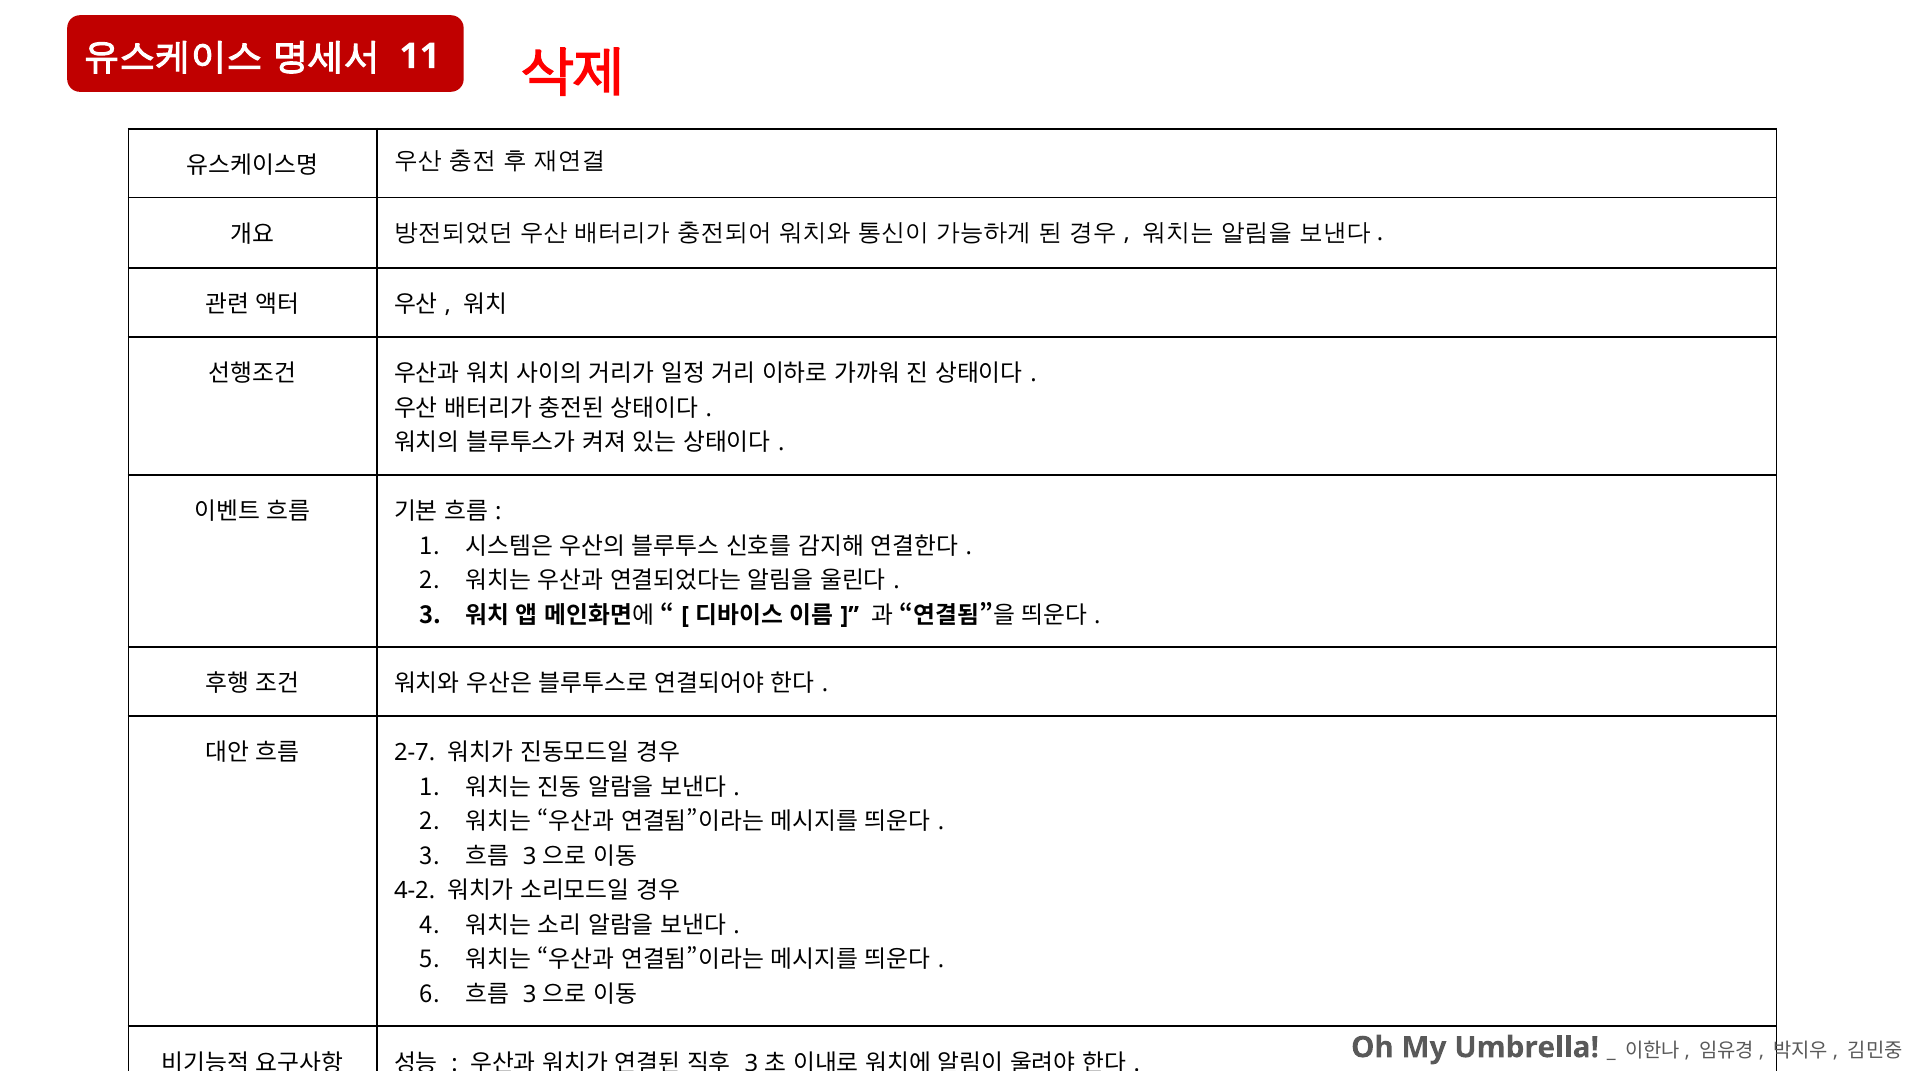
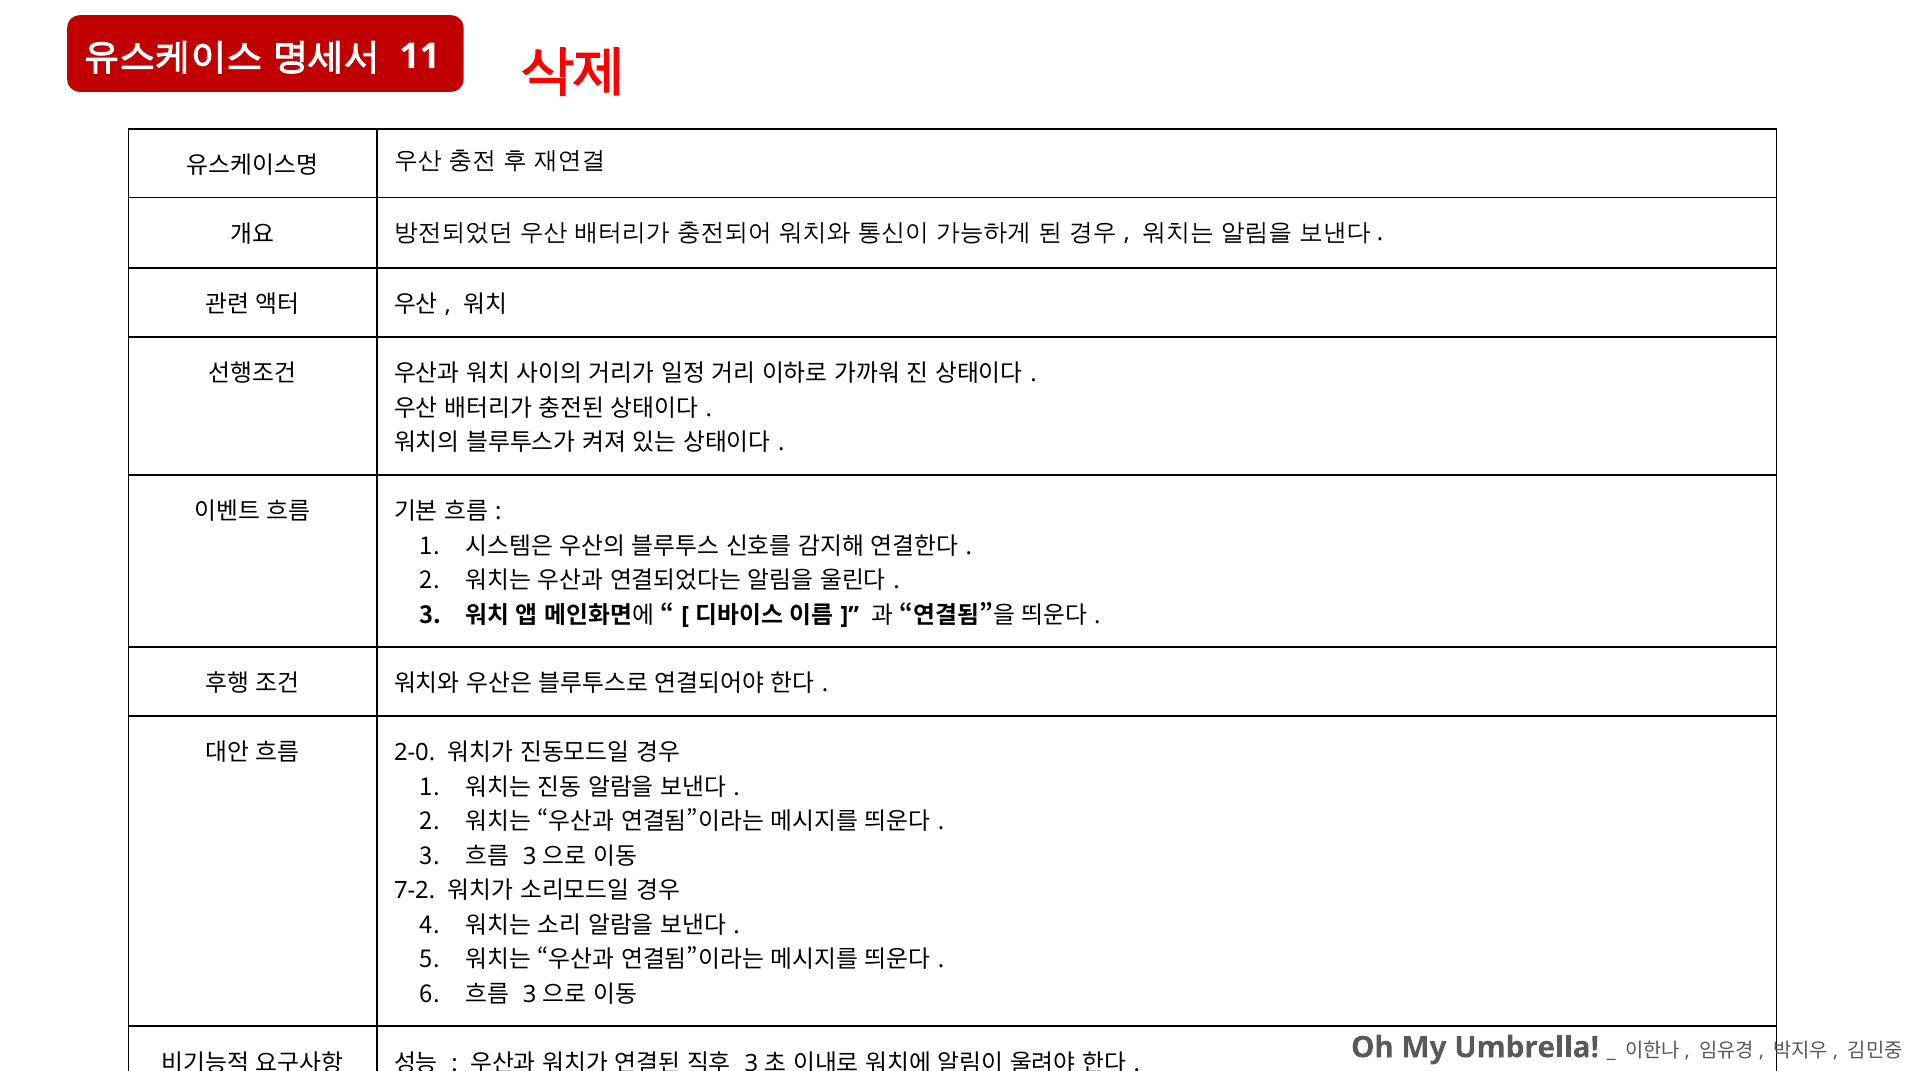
2-7: 2-7 -> 2-0
4-2: 4-2 -> 7-2
